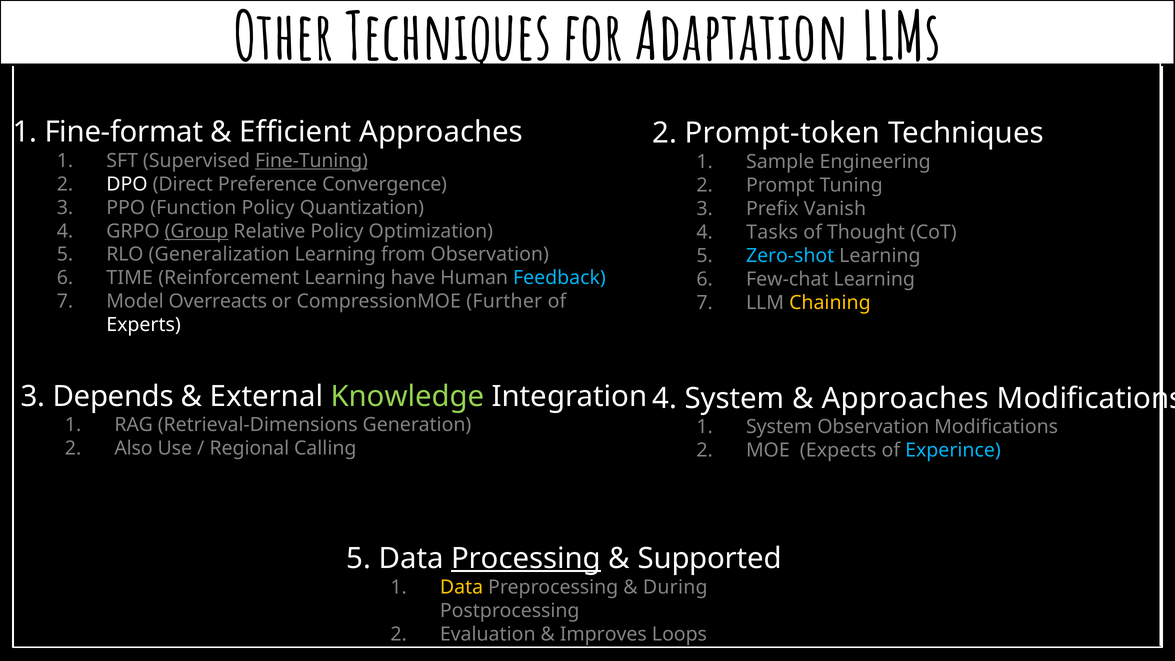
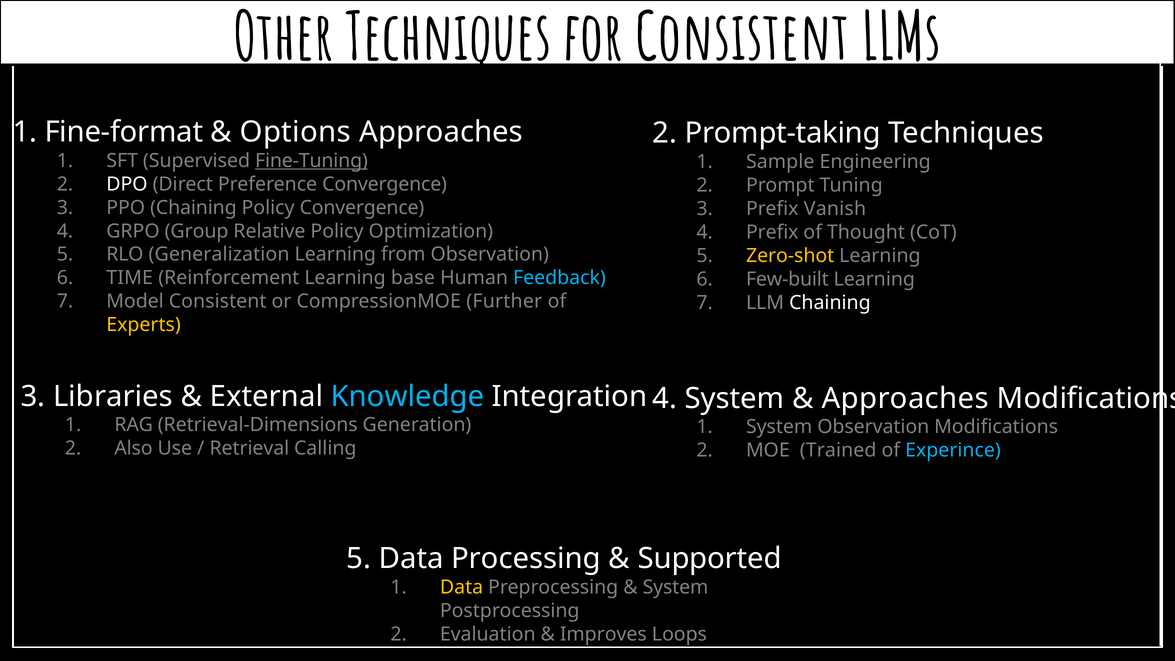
for Adaptation: Adaptation -> Consistent
Efficient: Efficient -> Options
Prompt-token: Prompt-token -> Prompt-taking
PPO Function: Function -> Chaining
Policy Quantization: Quantization -> Convergence
Group underline: present -> none
4 Tasks: Tasks -> Prefix
Zero-shot colour: light blue -> yellow
have: have -> base
Few-chat: Few-chat -> Few-built
Model Overreacts: Overreacts -> Consistent
Chaining at (830, 303) colour: yellow -> white
Experts colour: white -> yellow
Depends: Depends -> Libraries
Knowledge colour: light green -> light blue
Regional: Regional -> Retrieval
Expects: Expects -> Trained
Processing underline: present -> none
During at (675, 587): During -> System
